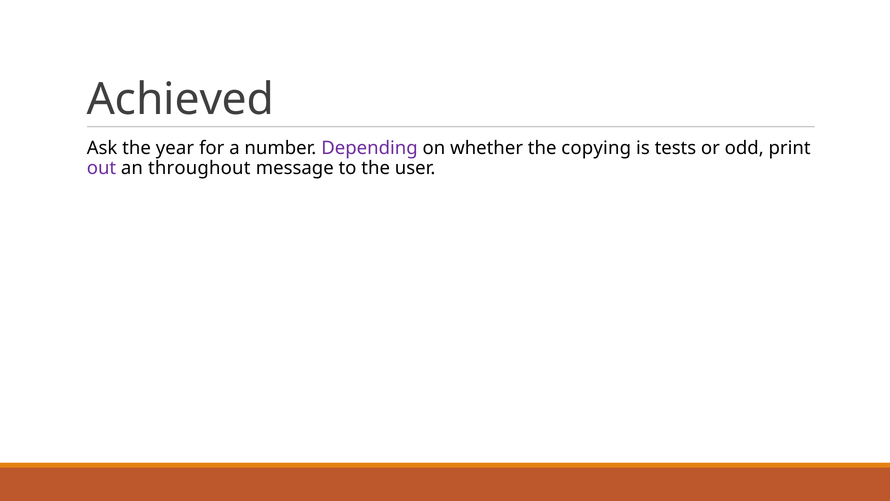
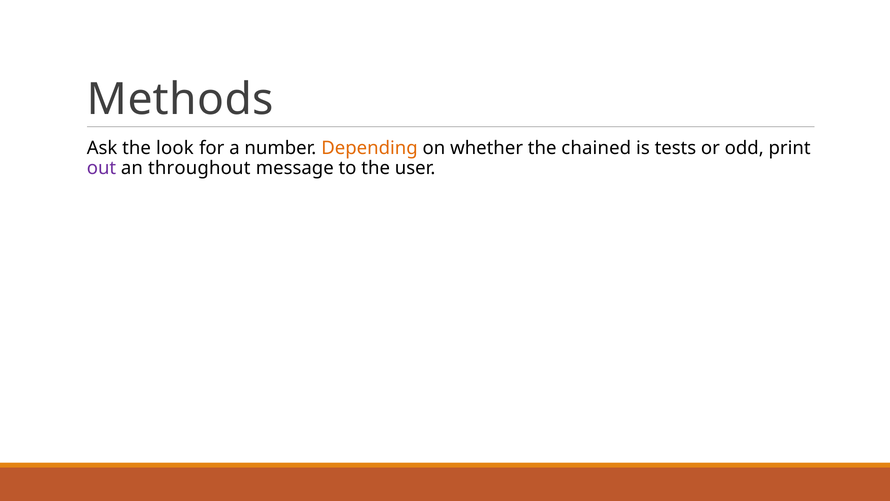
Achieved: Achieved -> Methods
year: year -> look
Depending colour: purple -> orange
copying: copying -> chained
